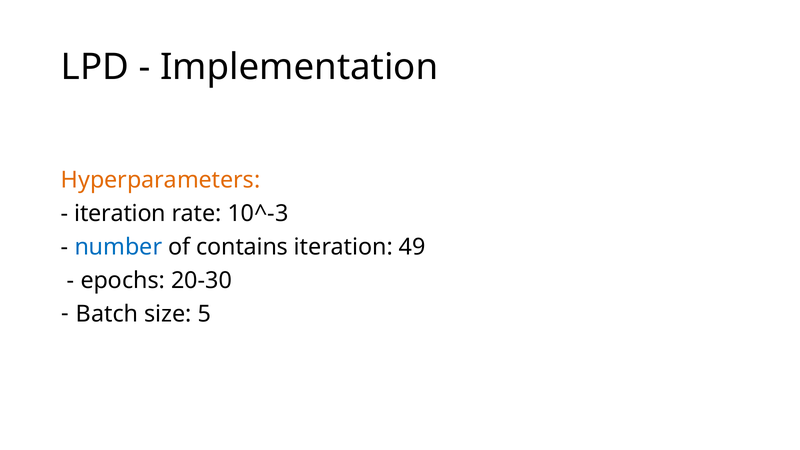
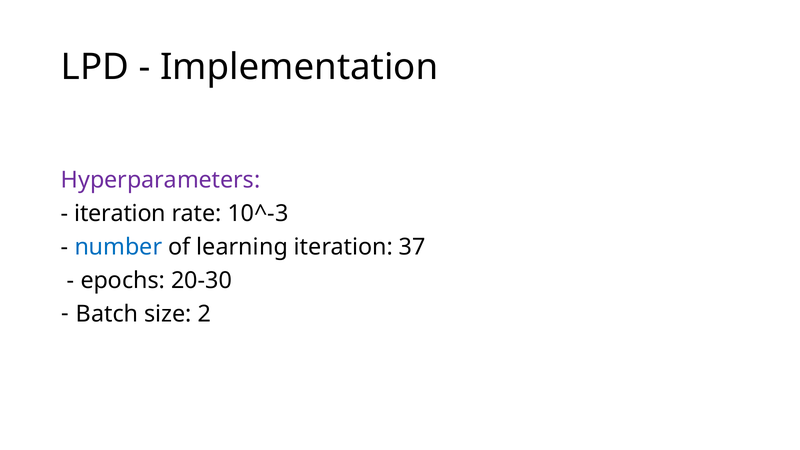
Hyperparameters colour: orange -> purple
contains: contains -> learning
49: 49 -> 37
5: 5 -> 2
